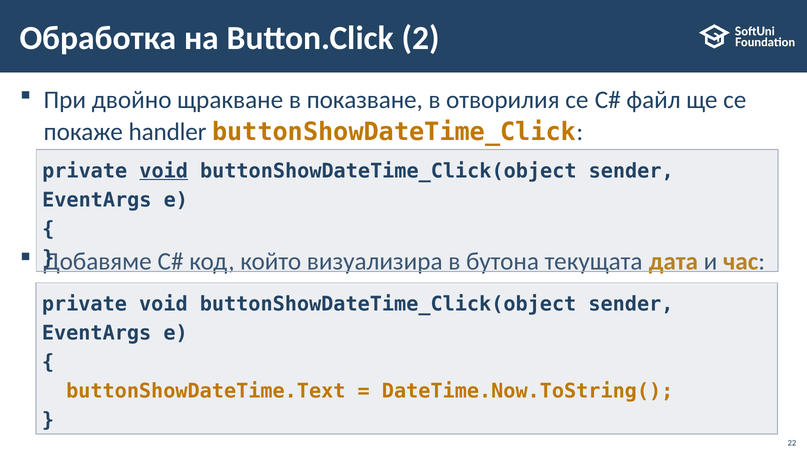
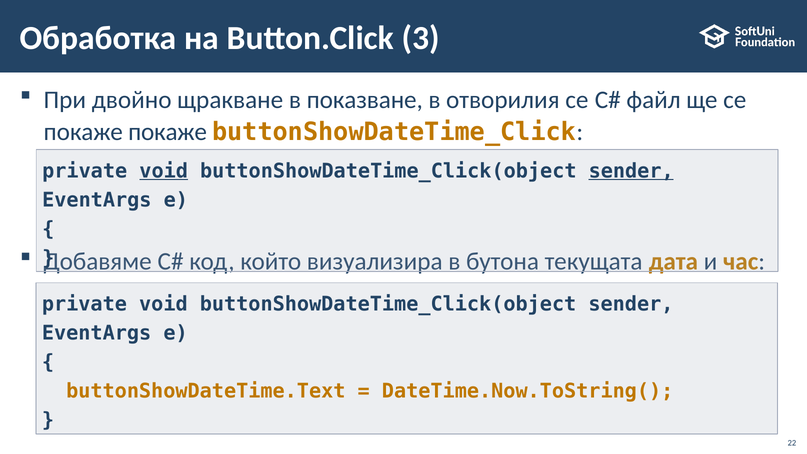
2: 2 -> 3
покаже handler: handler -> покаже
sender at (631, 171) underline: none -> present
